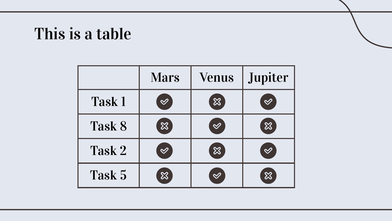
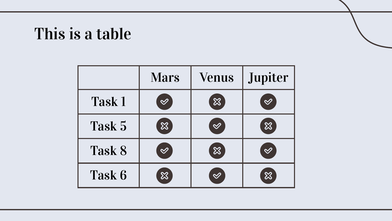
8: 8 -> 5
2: 2 -> 8
5: 5 -> 6
